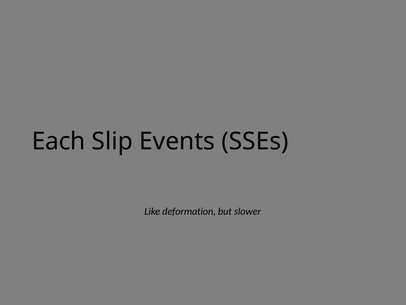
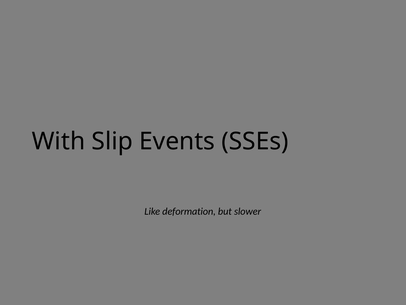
Each: Each -> With
